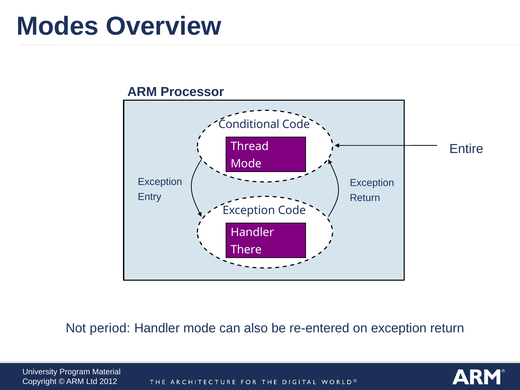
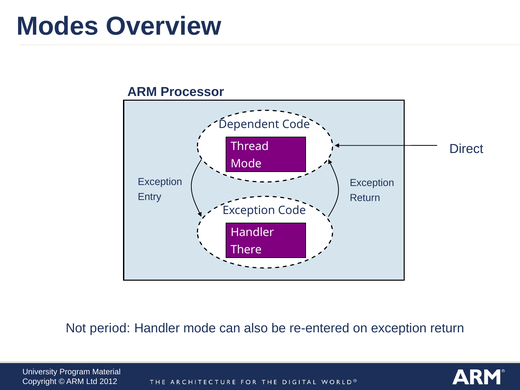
Conditional: Conditional -> Dependent
Entire: Entire -> Direct
